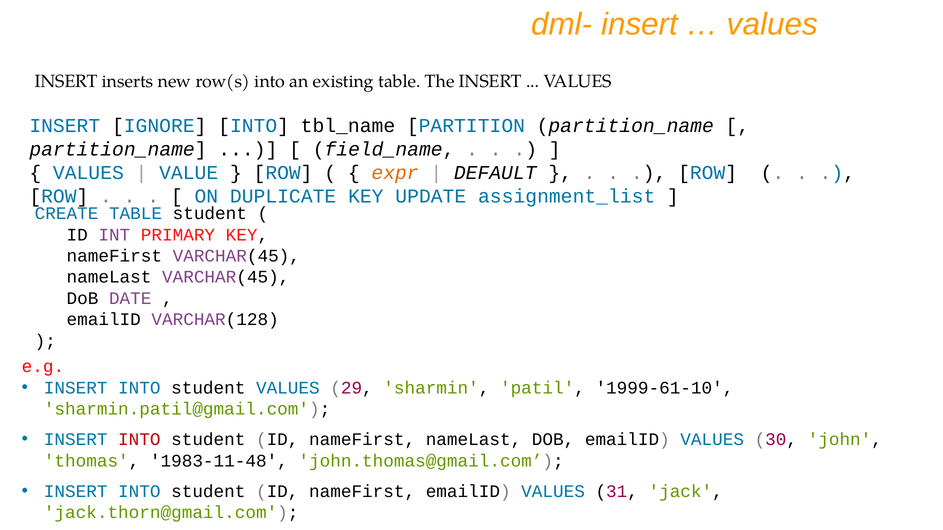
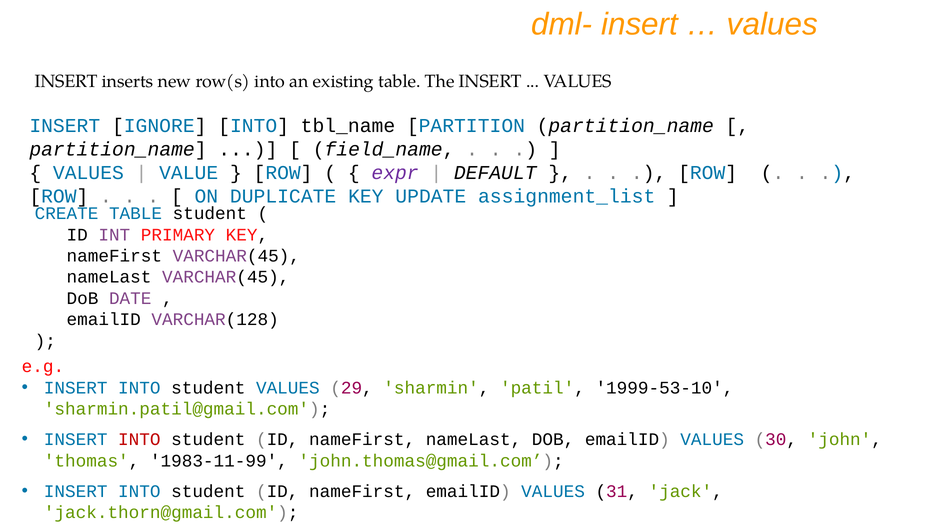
expr colour: orange -> purple
1999-61-10: 1999-61-10 -> 1999-53-10
1983-11-48: 1983-11-48 -> 1983-11-99
